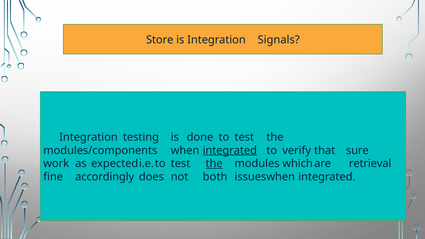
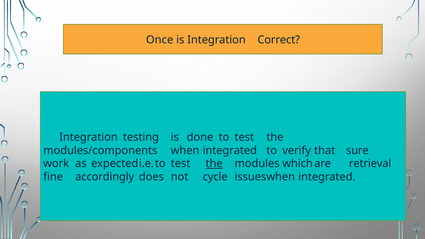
Store: Store -> Once
Signals: Signals -> Correct
integrated at (230, 150) underline: present -> none
both: both -> cycle
